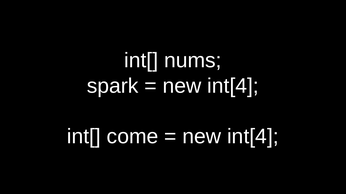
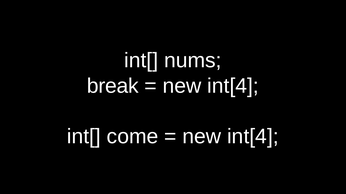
spark: spark -> break
